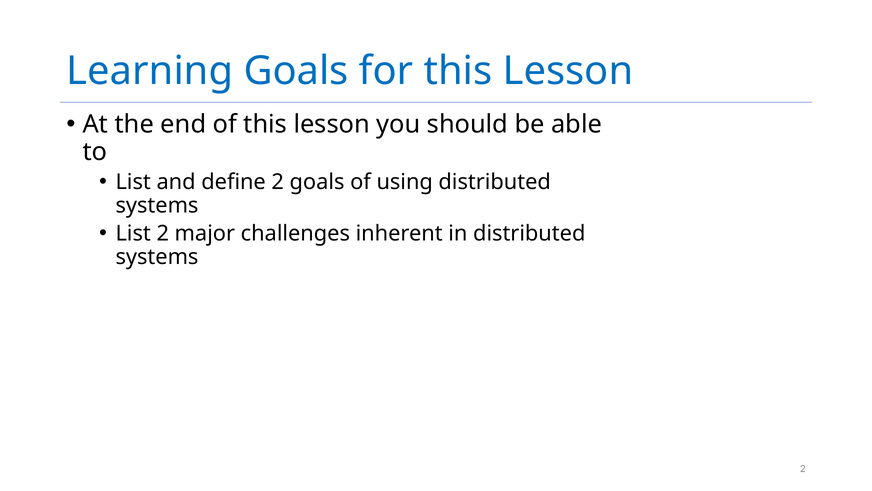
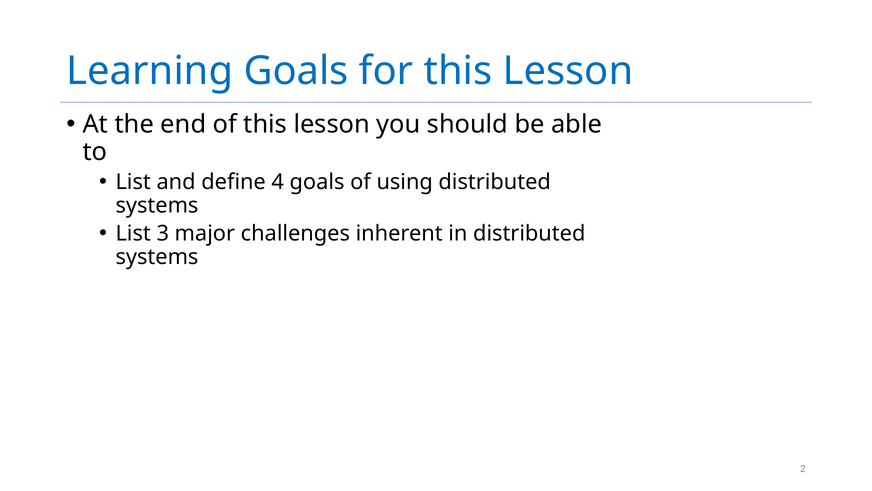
define 2: 2 -> 4
List 2: 2 -> 3
